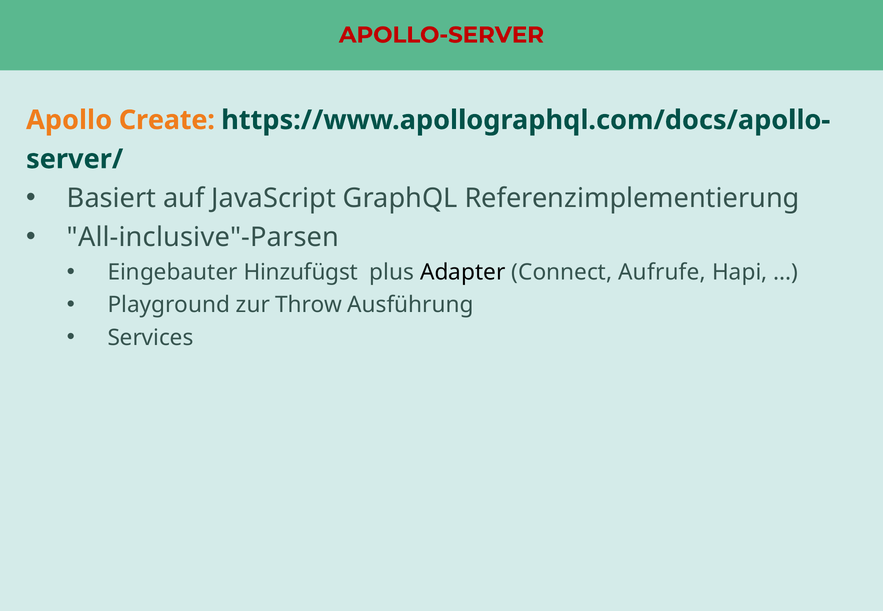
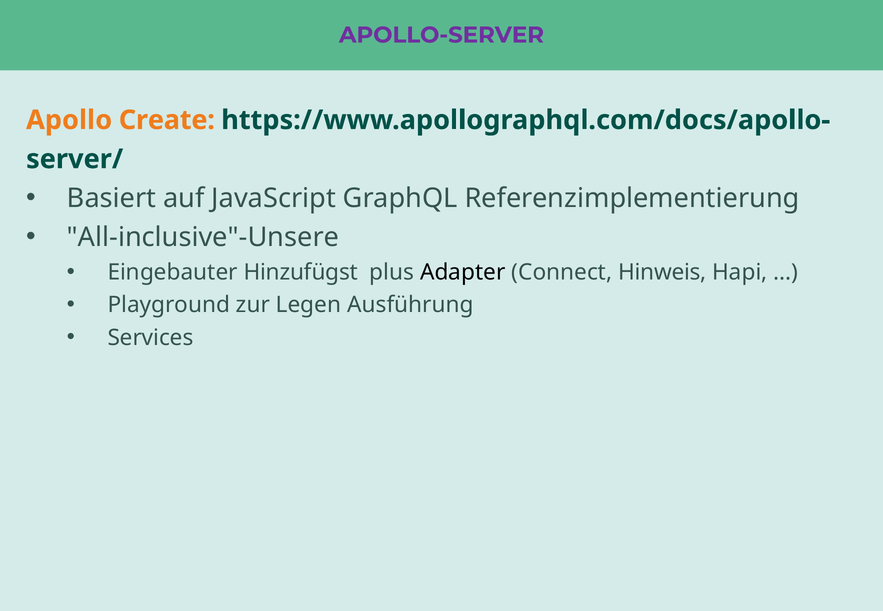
APOLLO-SERVER colour: red -> purple
All-inclusive"-Parsen: All-inclusive"-Parsen -> All-inclusive"-Unsere
Aufrufe: Aufrufe -> Hinweis
Throw: Throw -> Legen
